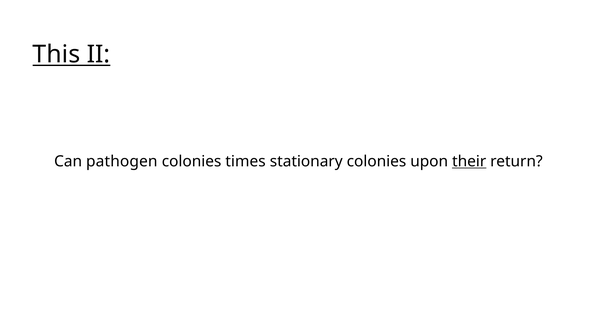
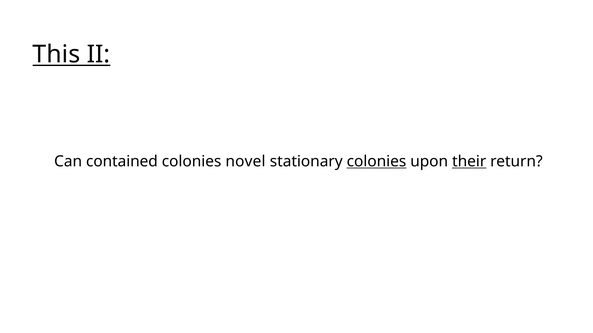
pathogen: pathogen -> contained
times: times -> novel
colonies at (376, 162) underline: none -> present
